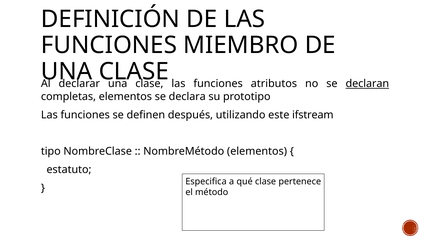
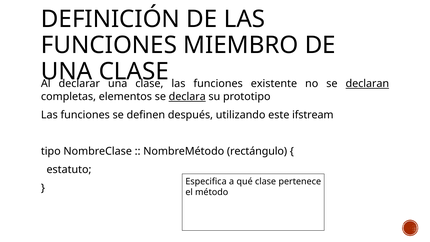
atributos: atributos -> existente
declara underline: none -> present
NombreMétodo elementos: elementos -> rectángulo
